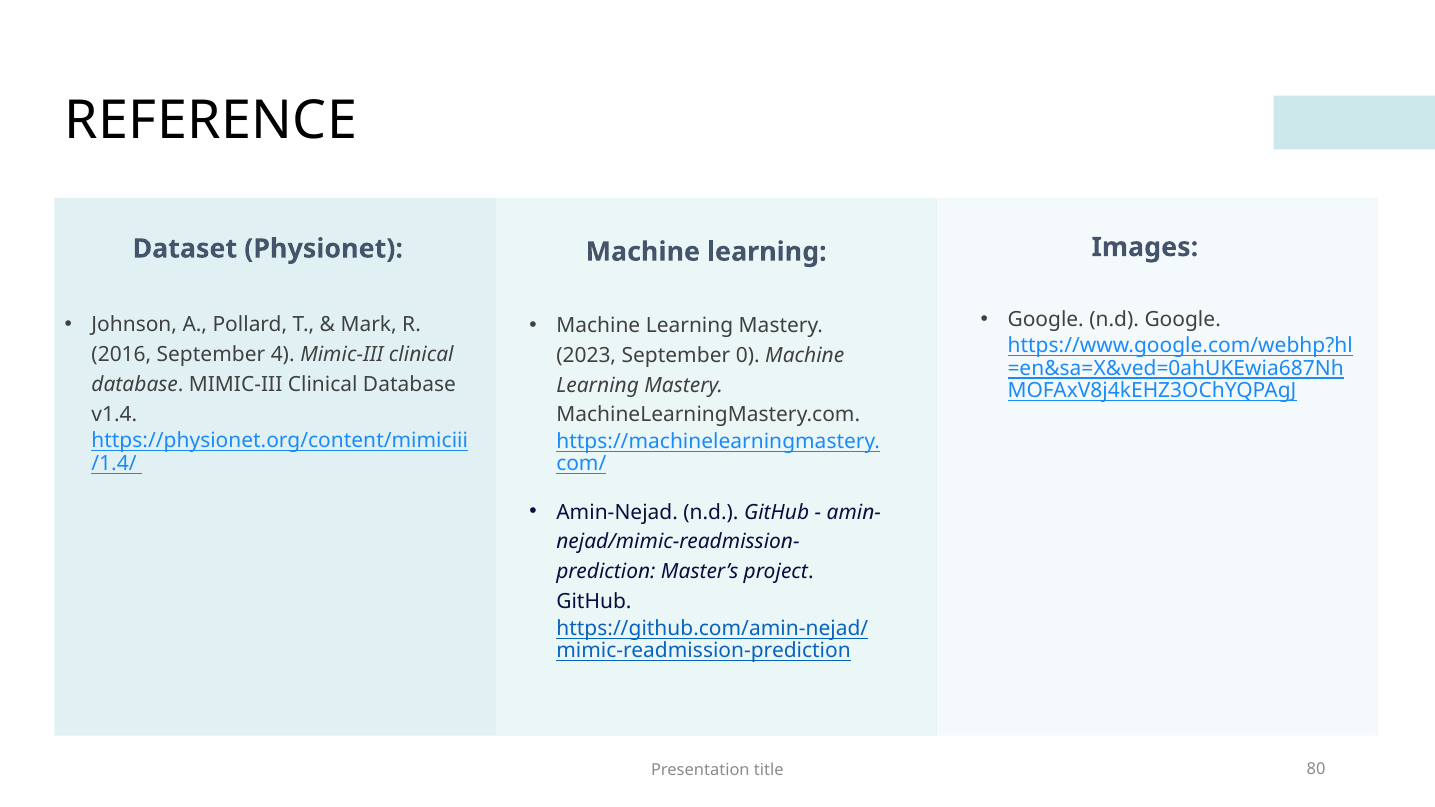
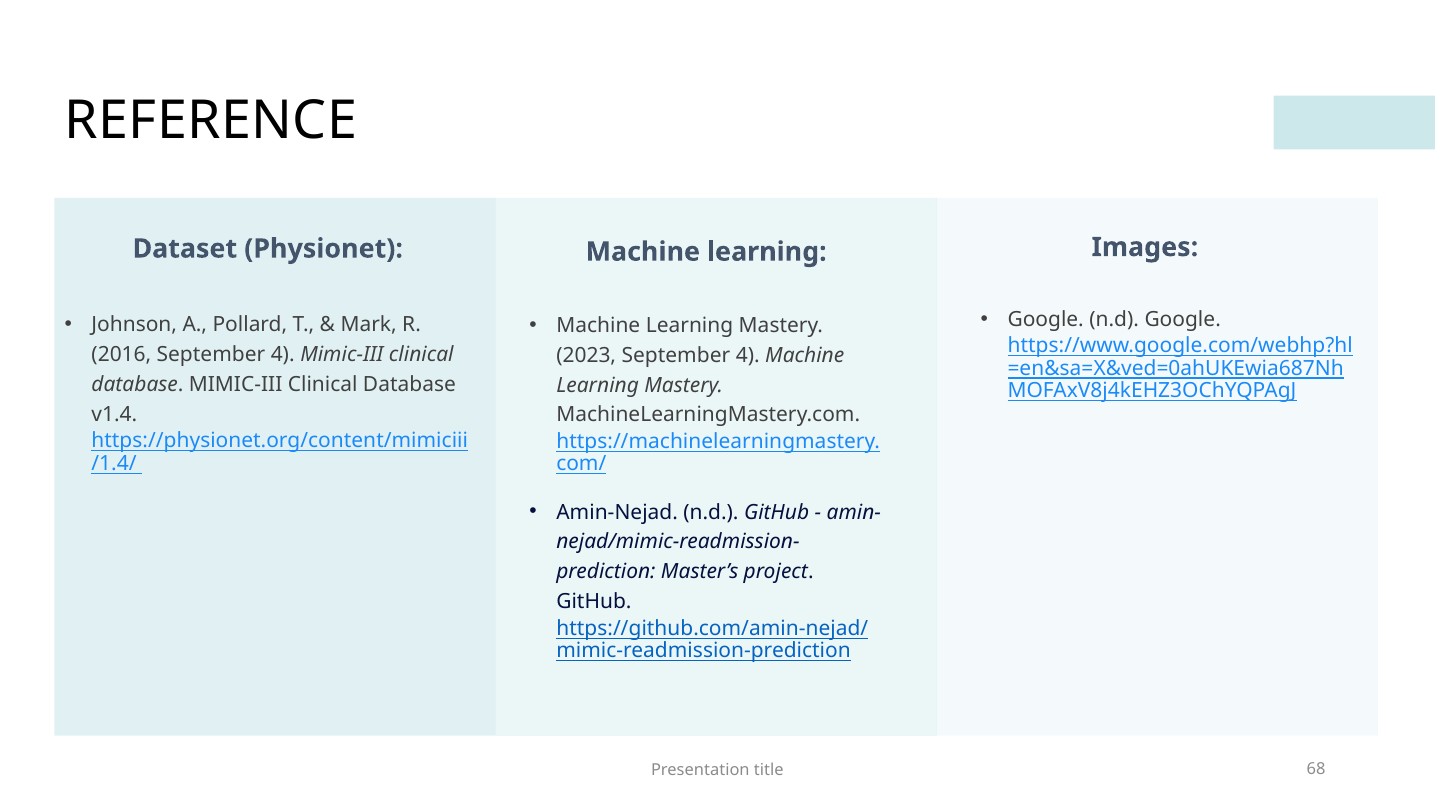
2023 September 0: 0 -> 4
80: 80 -> 68
